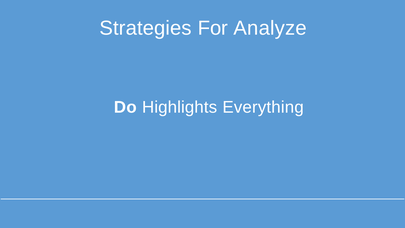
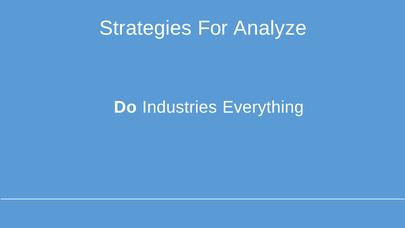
Highlights: Highlights -> Industries
